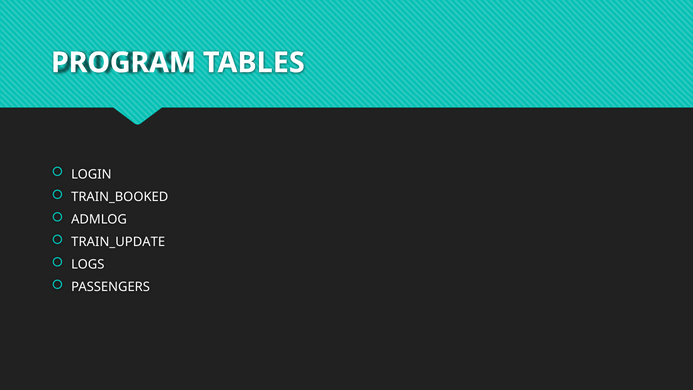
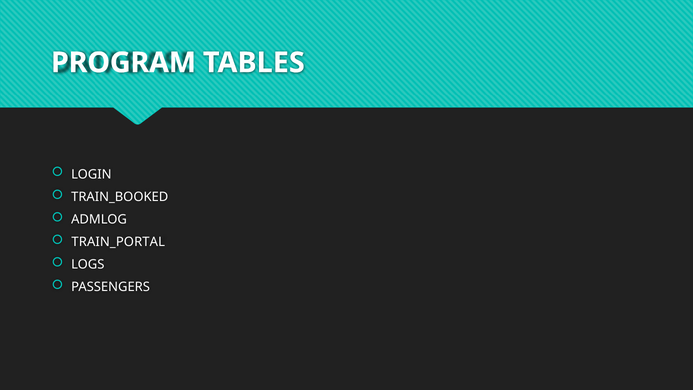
TRAIN_UPDATE: TRAIN_UPDATE -> TRAIN_PORTAL
